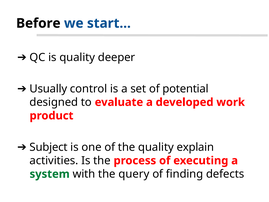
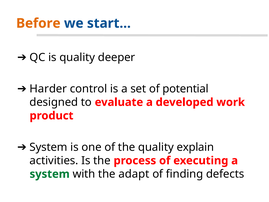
Before colour: black -> orange
Usually: Usually -> Harder
Subject at (49, 147): Subject -> System
query: query -> adapt
